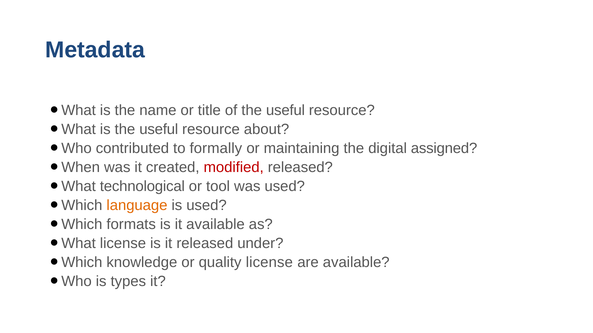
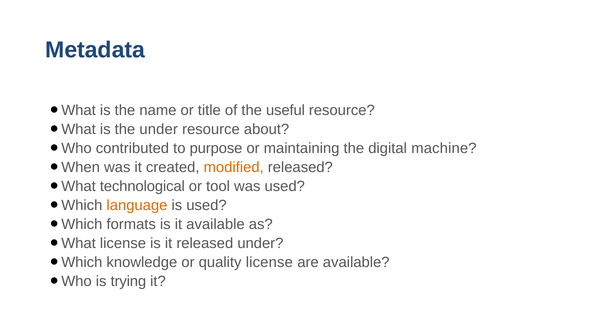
is the useful: useful -> under
formally: formally -> purpose
assigned: assigned -> machine
modified colour: red -> orange
types: types -> trying
